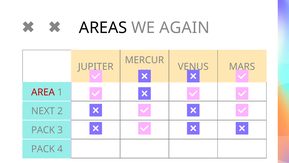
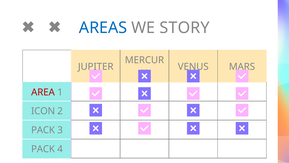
AREAS colour: black -> blue
AGAIN: AGAIN -> STORY
NEXT: NEXT -> ICON
